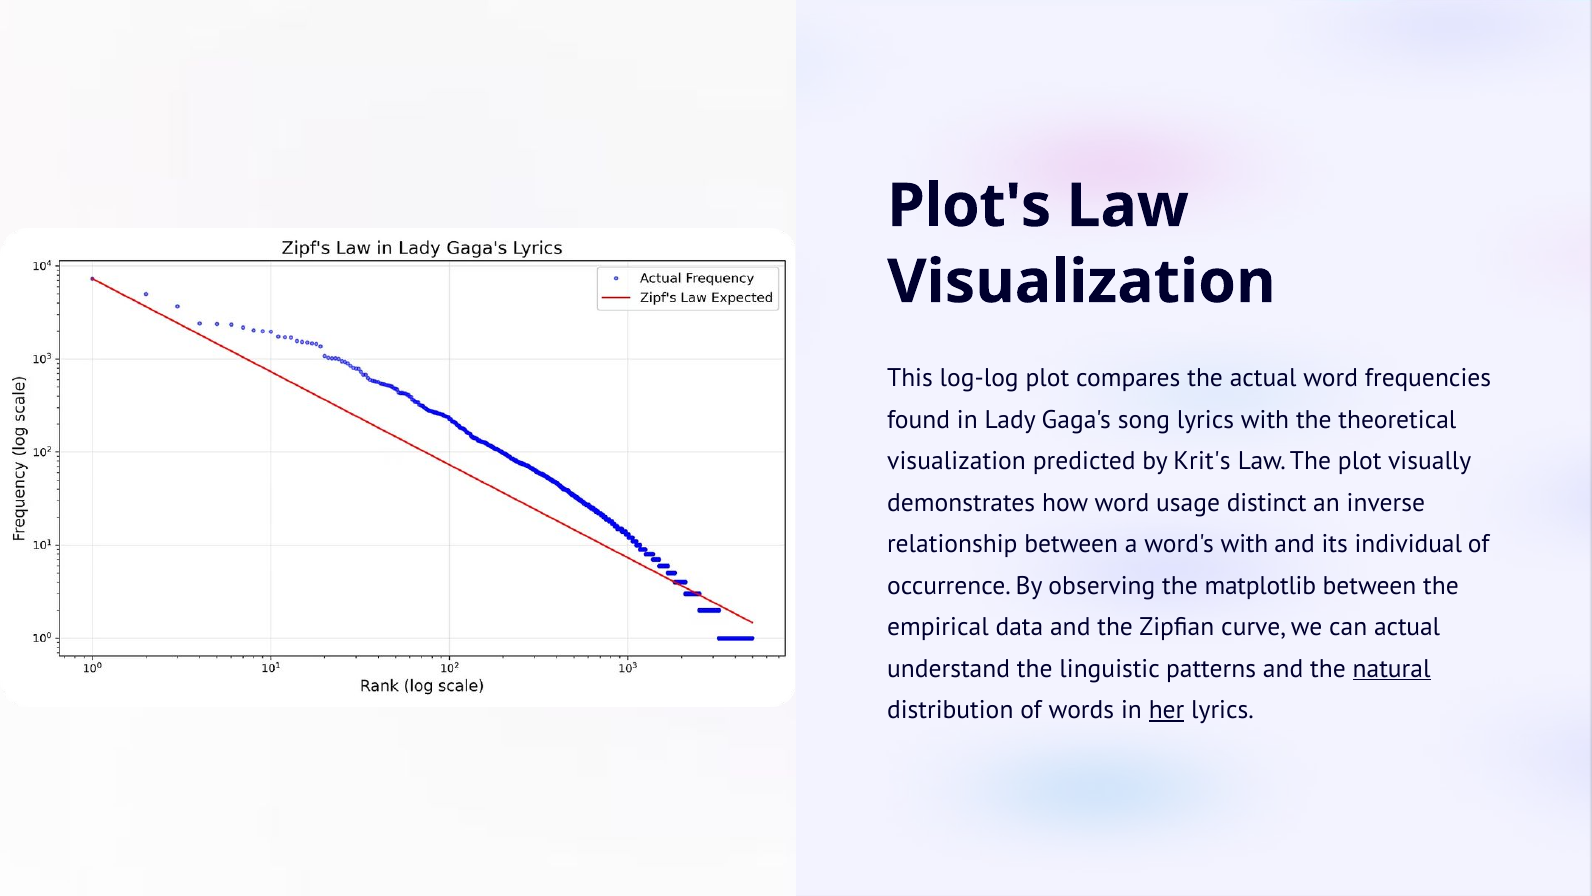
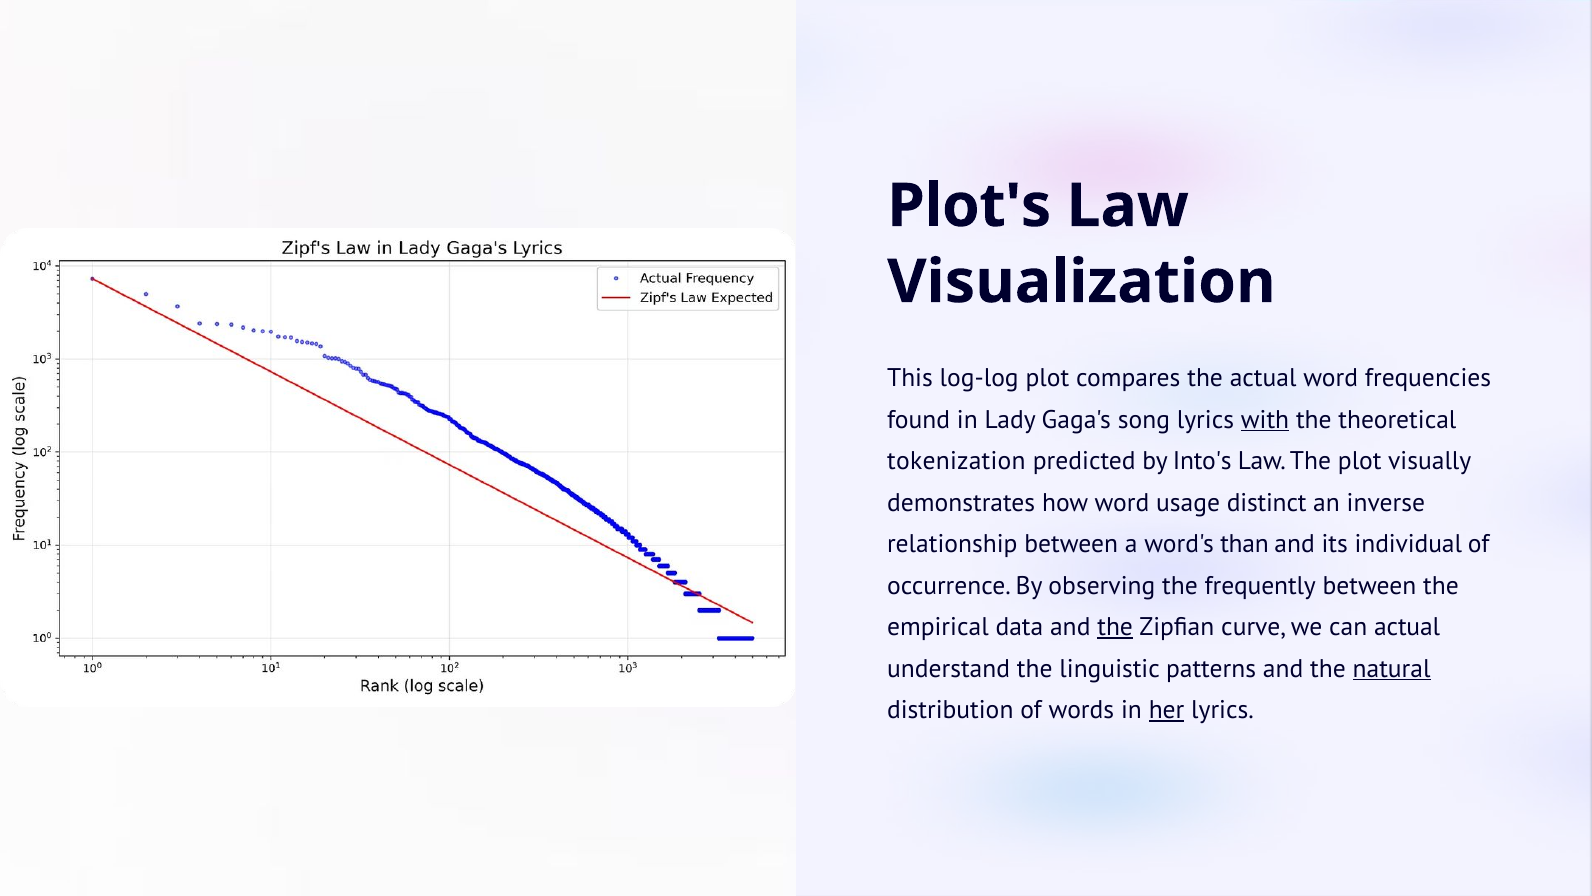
with at (1265, 419) underline: none -> present
visualization at (957, 461): visualization -> tokenization
Krit's: Krit's -> Into's
word's with: with -> than
matplotlib: matplotlib -> frequently
the at (1115, 627) underline: none -> present
